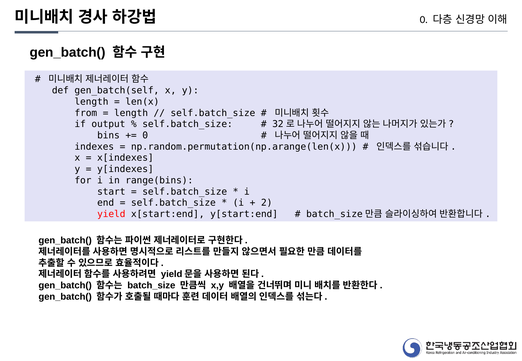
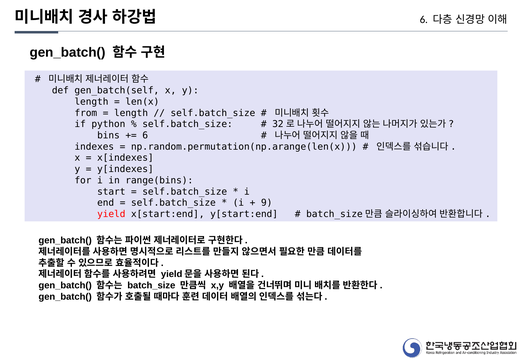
0 at (424, 20): 0 -> 6
output: output -> python
0 at (145, 136): 0 -> 6
2: 2 -> 9
